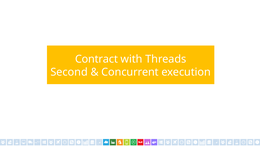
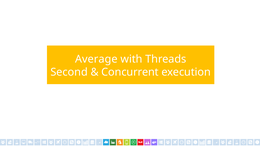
Contract: Contract -> Average
